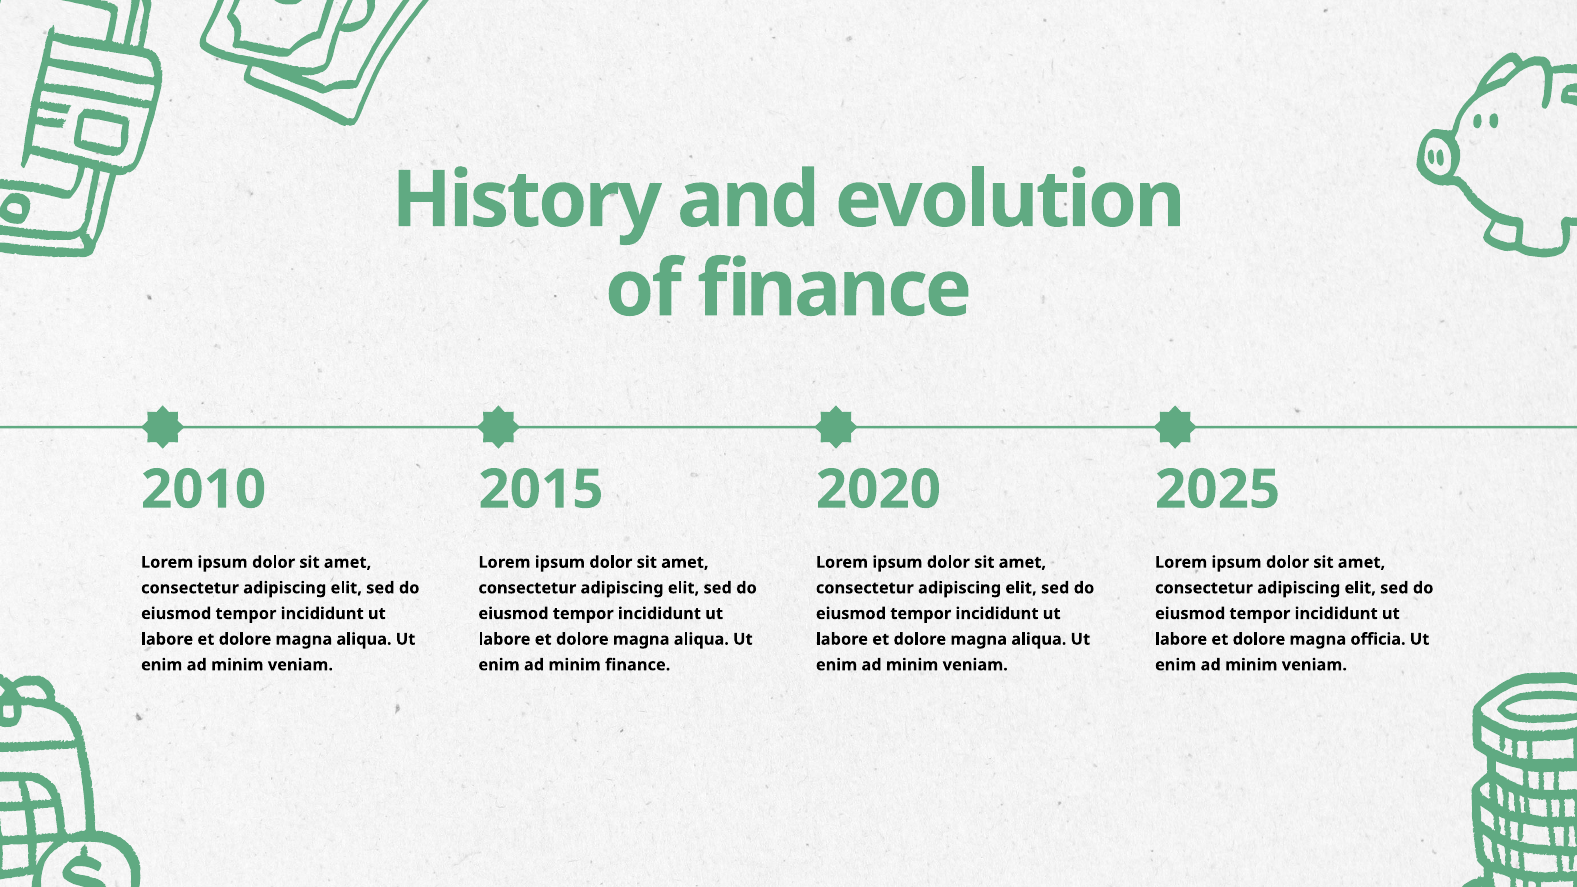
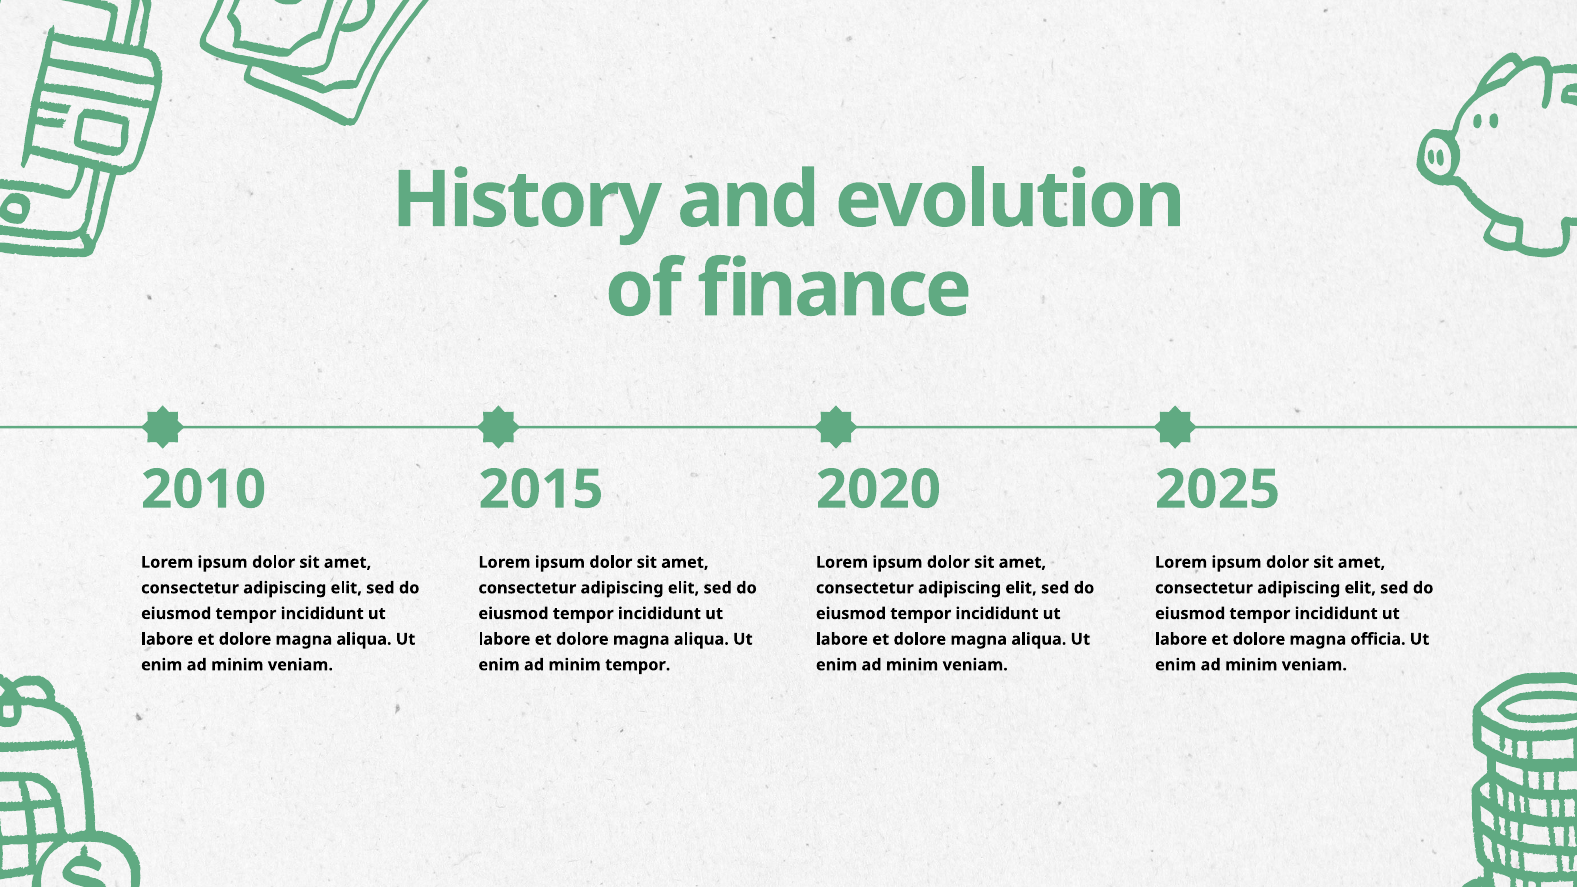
minim finance: finance -> tempor
